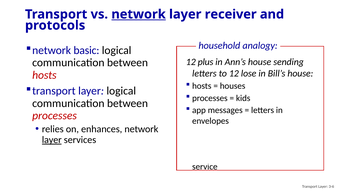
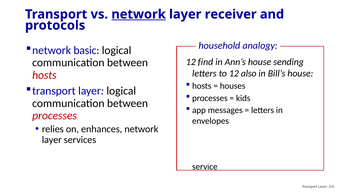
plus: plus -> find
lose: lose -> also
layer at (52, 140) underline: present -> none
